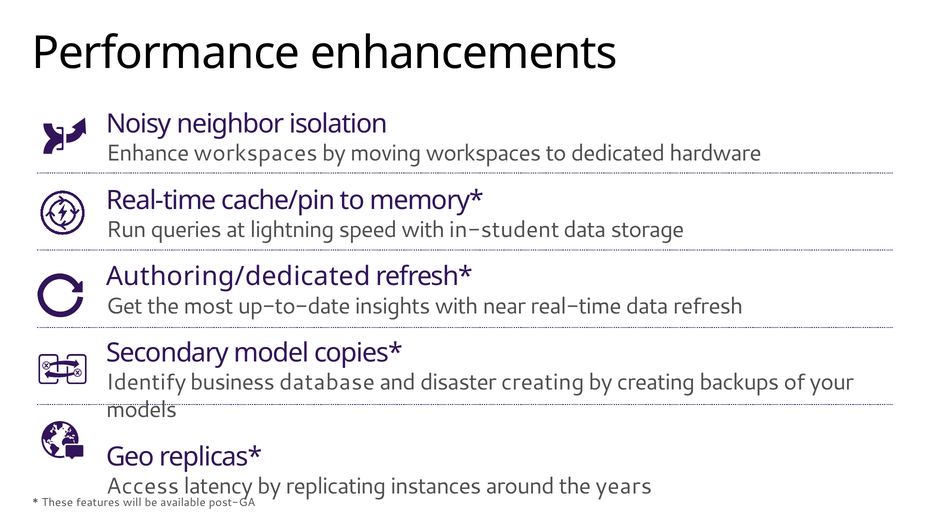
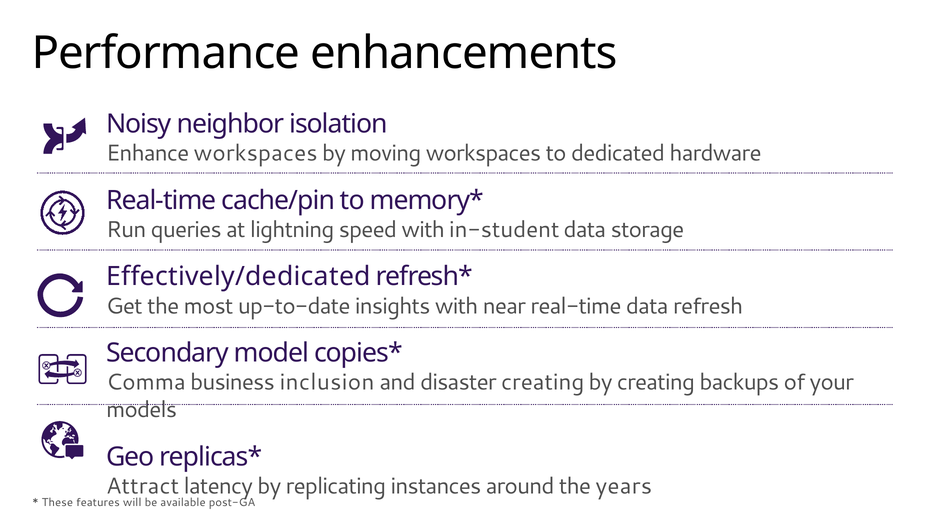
Authoring/dedicated: Authoring/dedicated -> Effectively/dedicated
Identify: Identify -> Comma
database: database -> inclusion
Access: Access -> Attract
